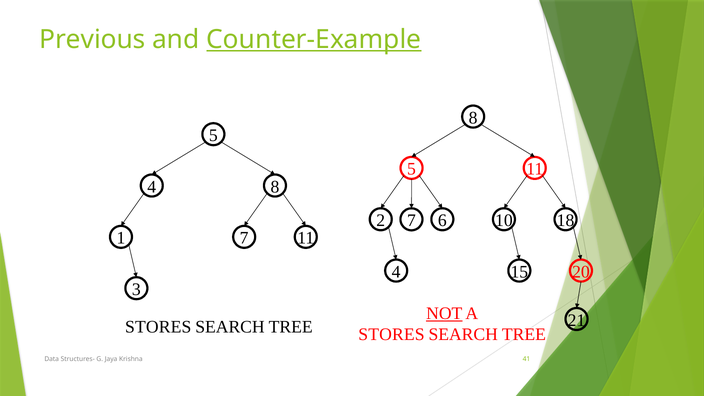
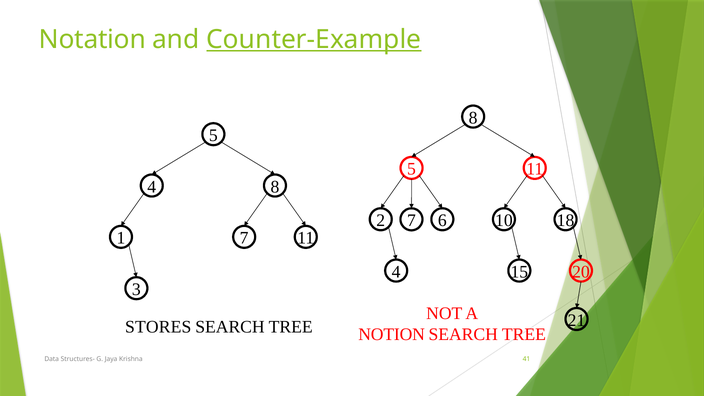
Previous: Previous -> Notation
NOT underline: present -> none
STORES at (391, 335): STORES -> NOTION
